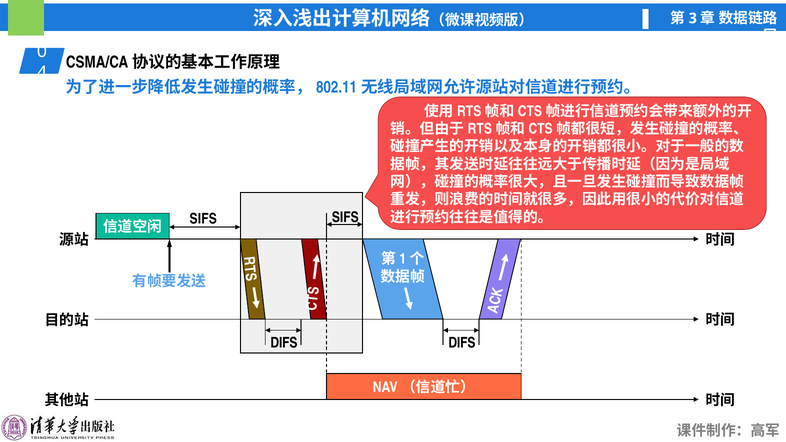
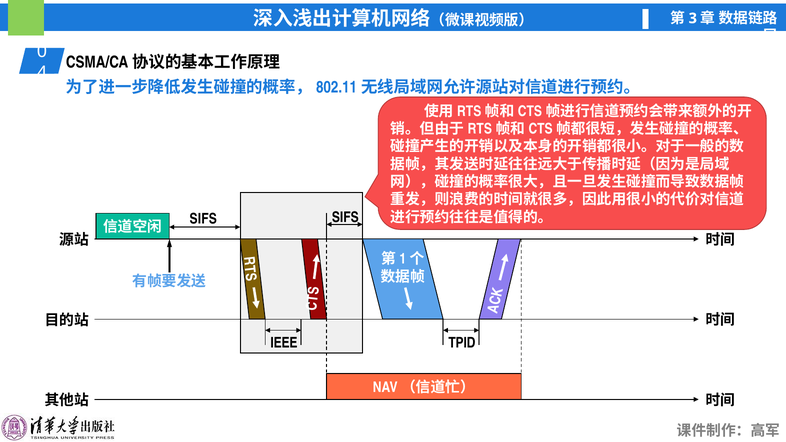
DIFS at (284, 343): DIFS -> IEEE
DIFS at (462, 343): DIFS -> TPID
